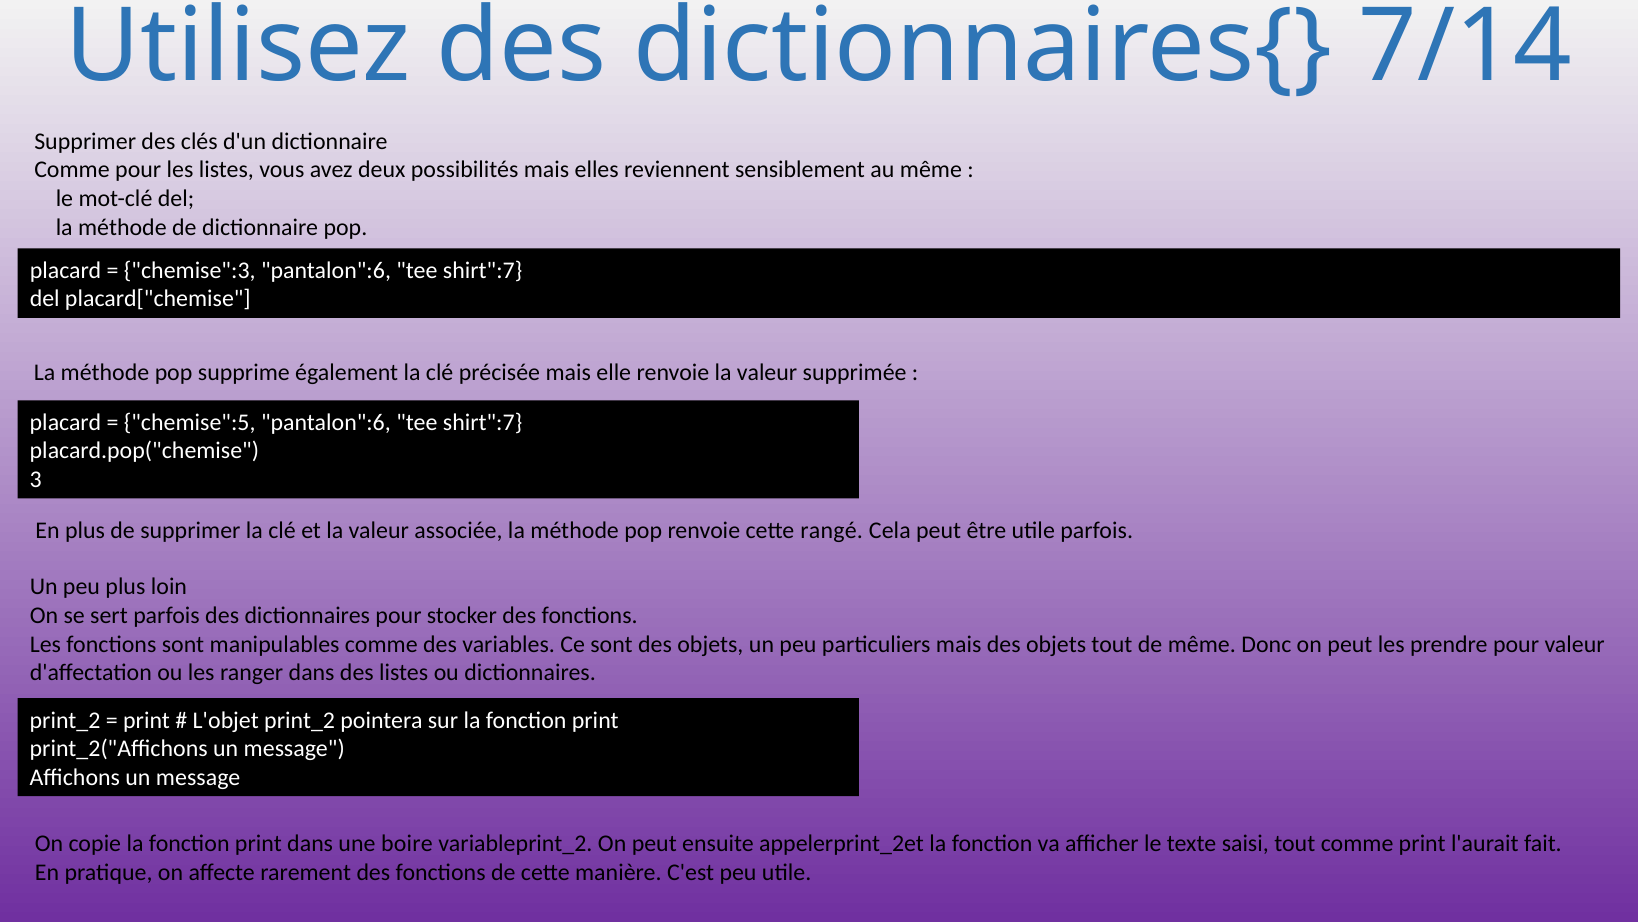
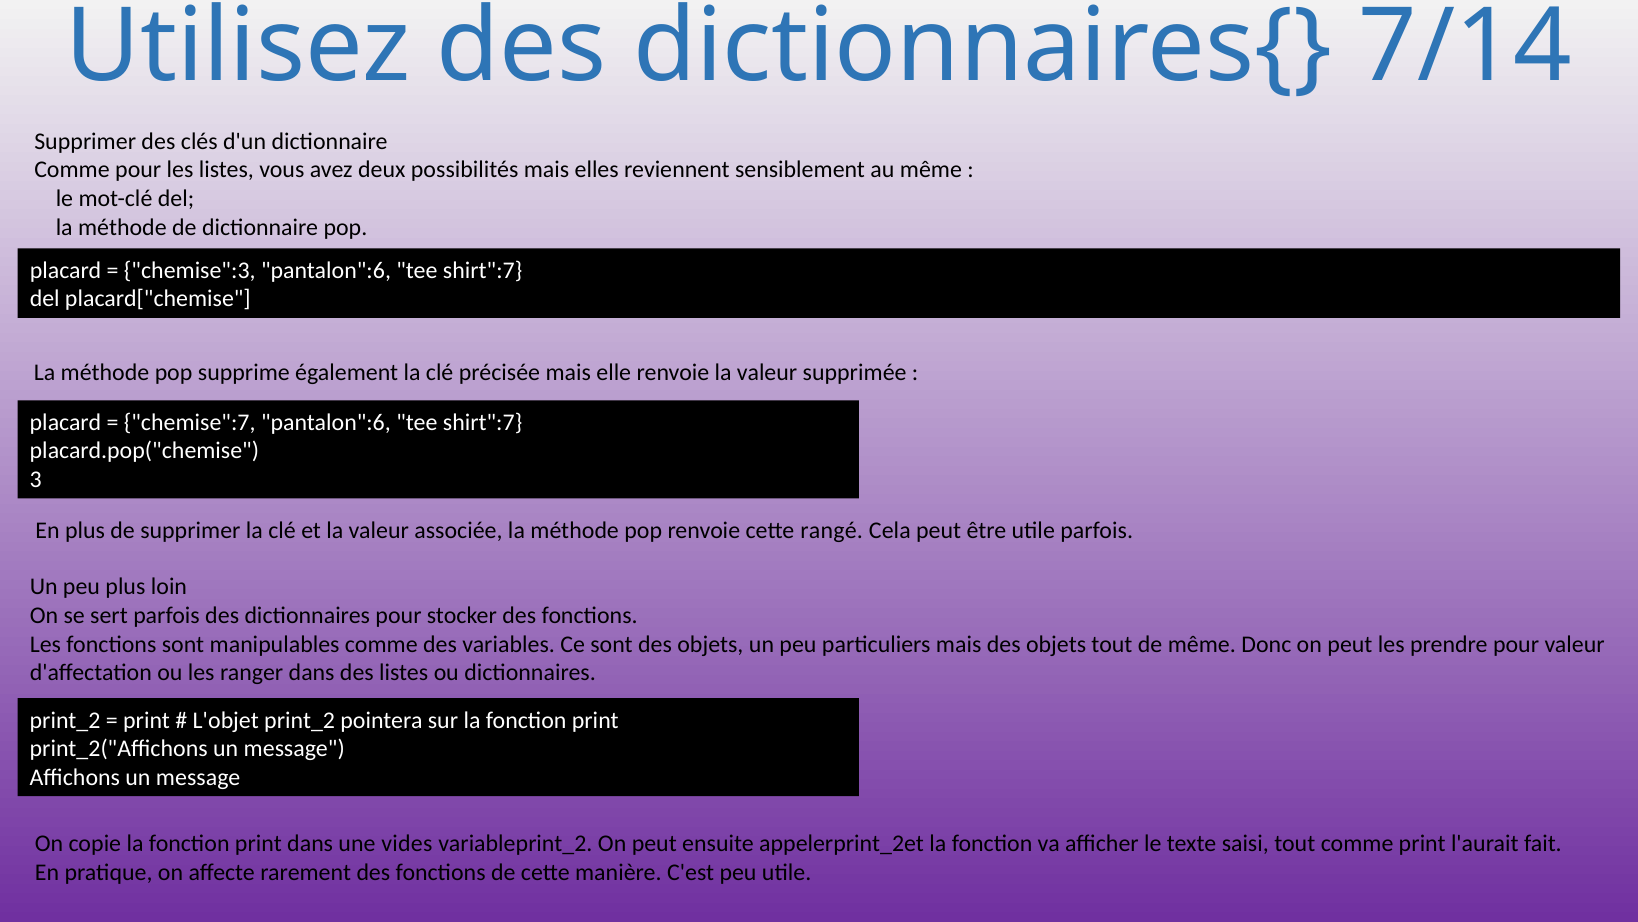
chemise":5: chemise":5 -> chemise":7
boire: boire -> vides
